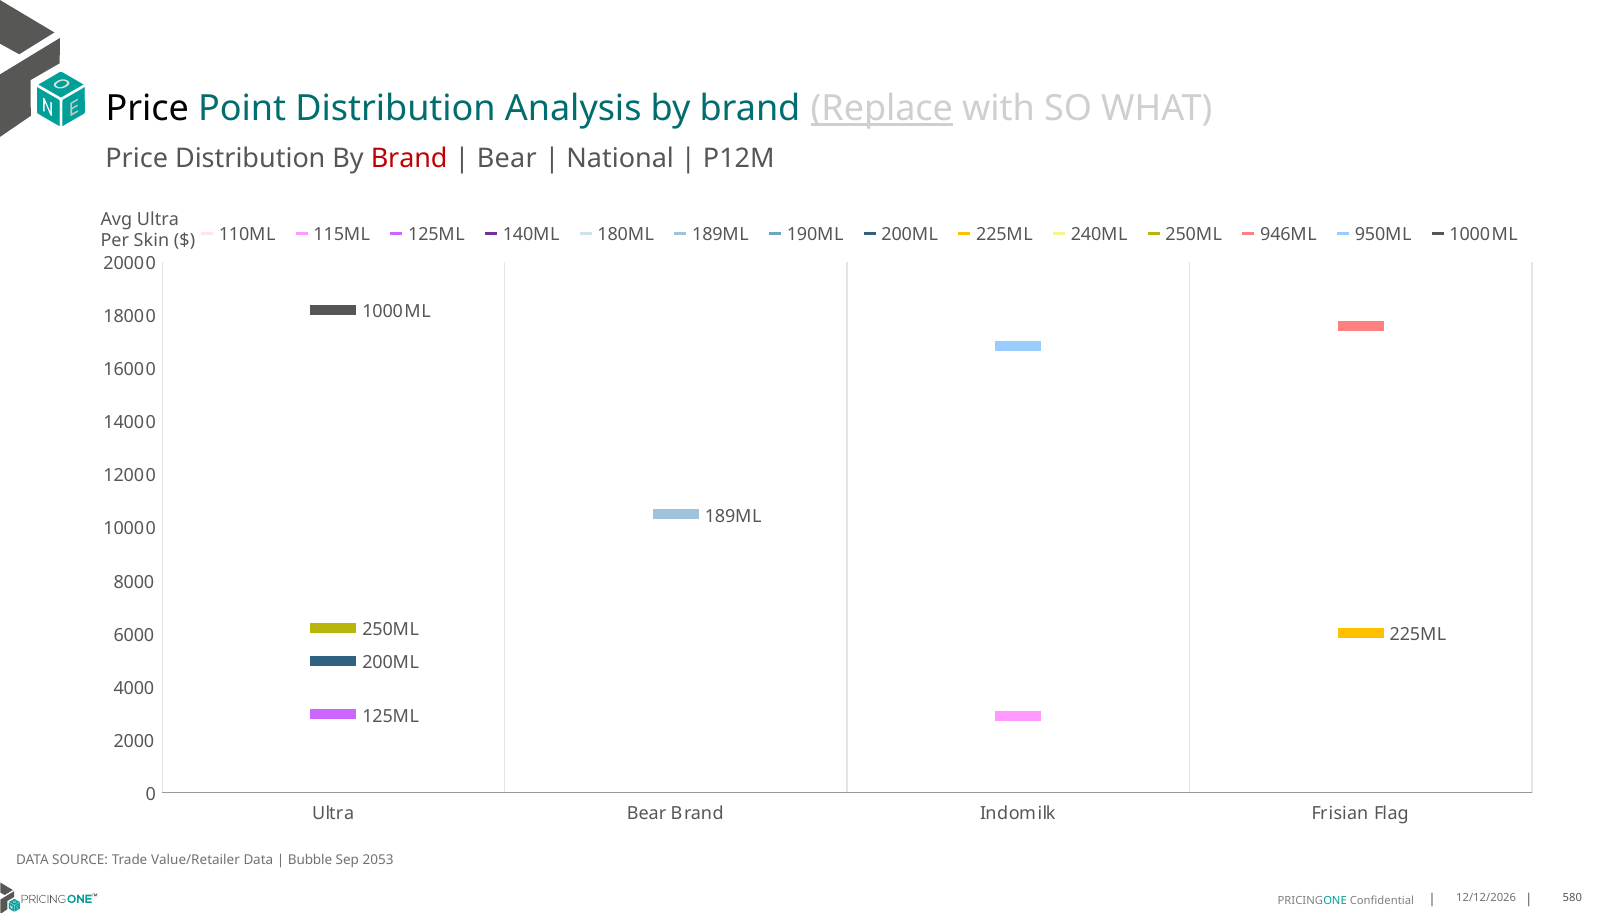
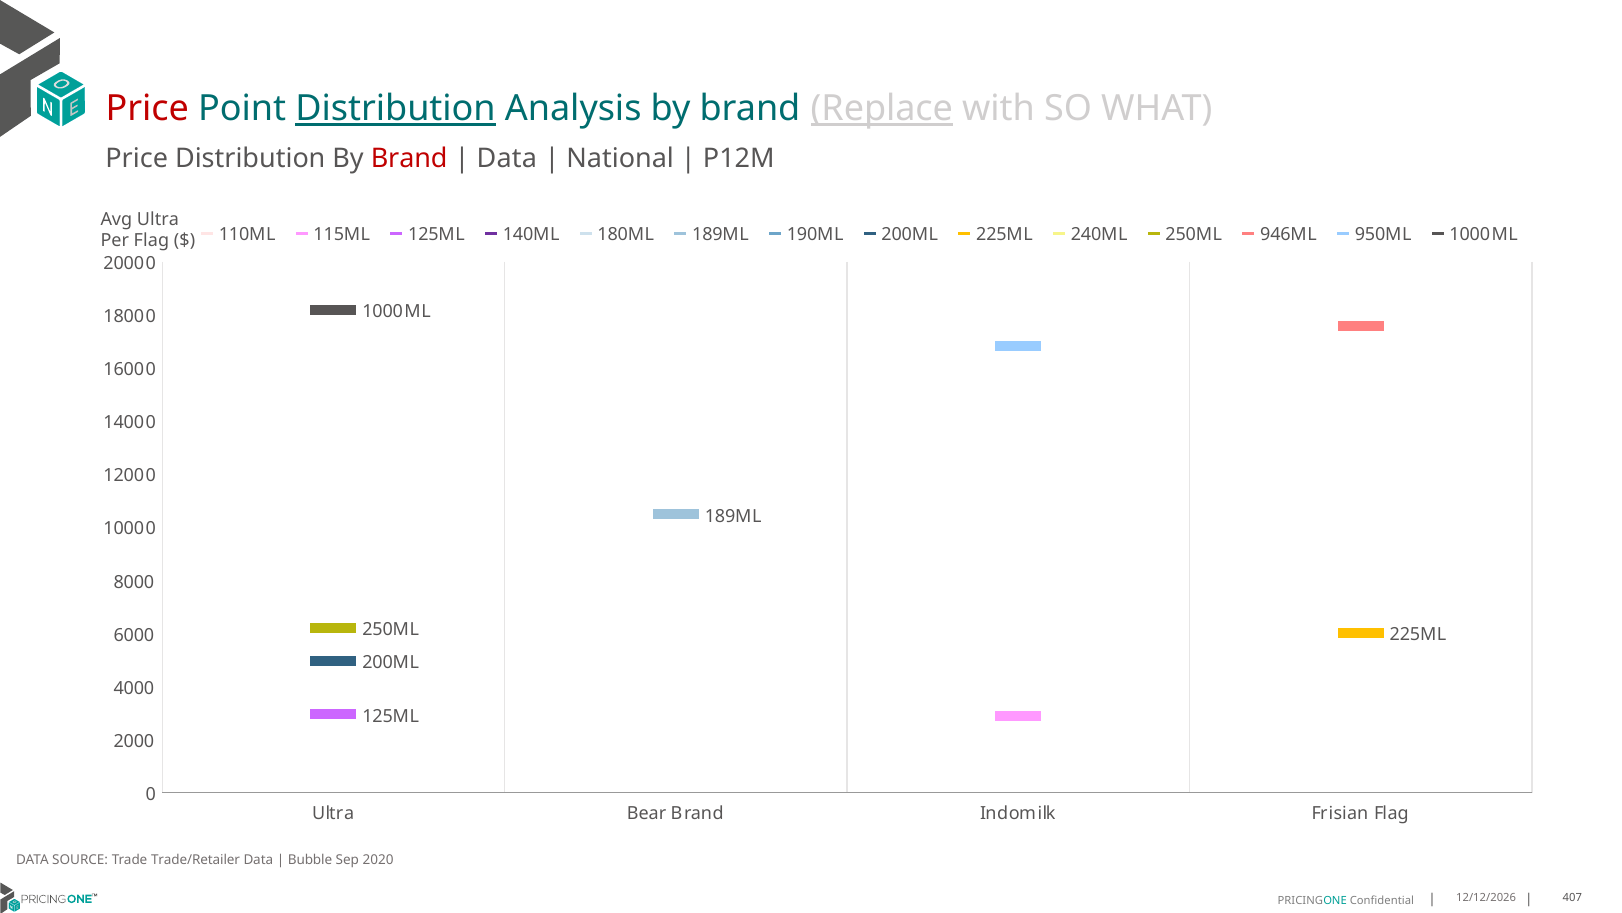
Price at (147, 109) colour: black -> red
Distribution at (396, 109) underline: none -> present
Bear at (507, 158): Bear -> Data
Per Skin: Skin -> Flag
Value/Retailer: Value/Retailer -> Trade/Retailer
2053: 2053 -> 2020
580: 580 -> 407
